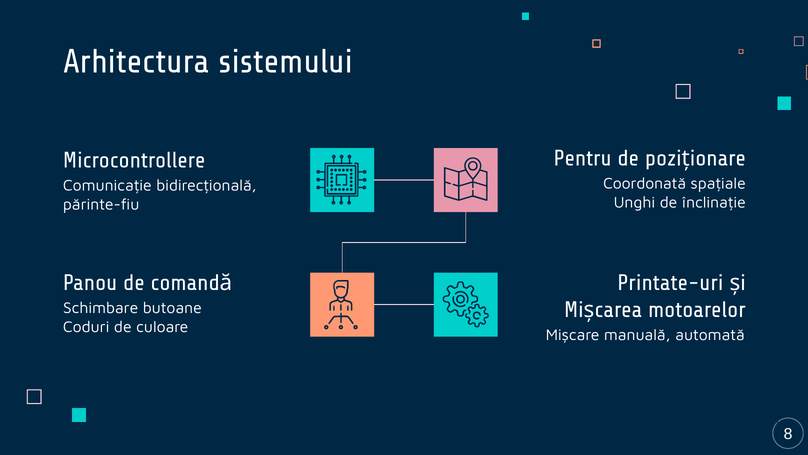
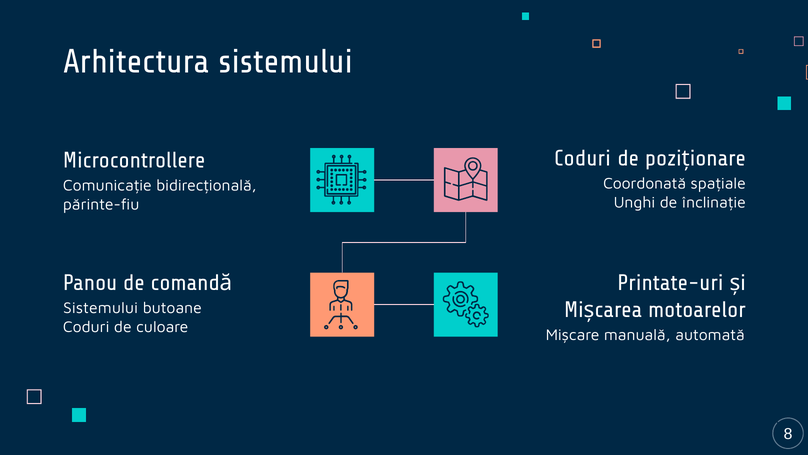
Pentru at (583, 158): Pentru -> Coduri
Schimbare at (101, 308): Schimbare -> Sistemului
